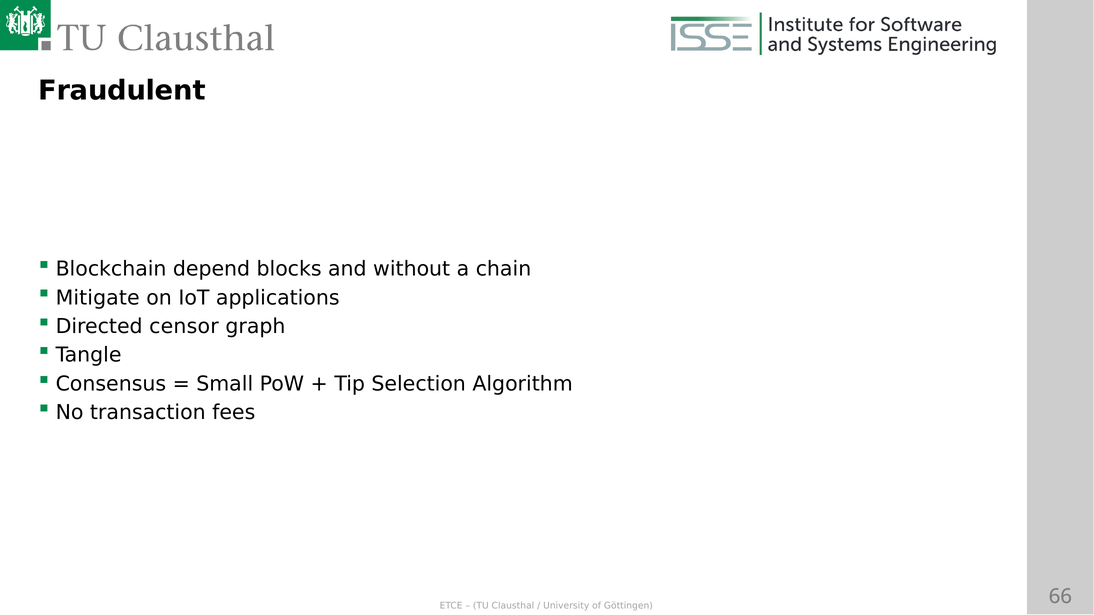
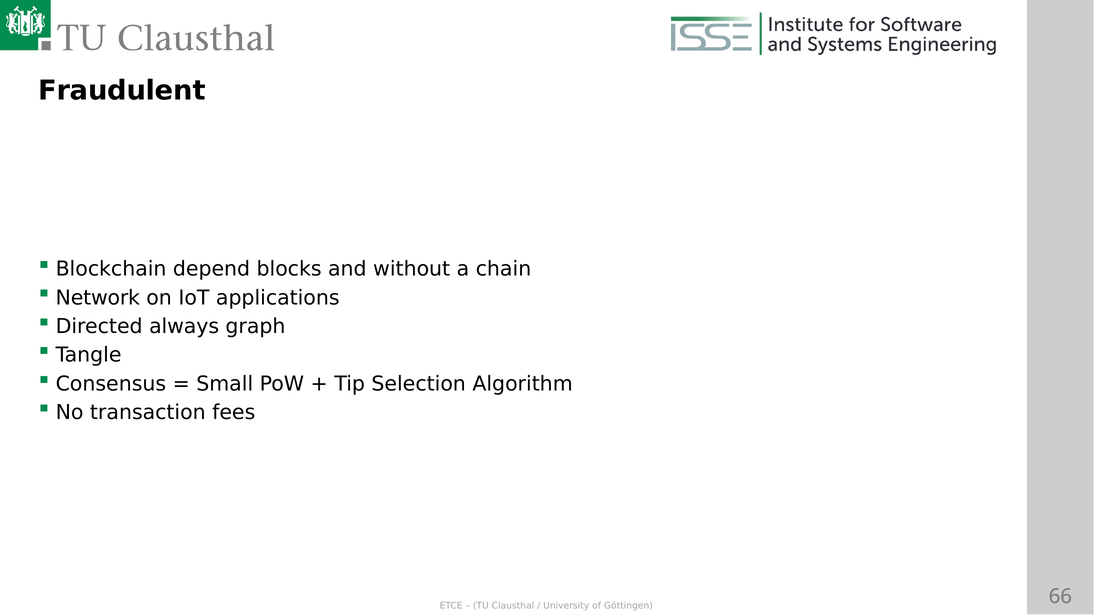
Mitigate: Mitigate -> Network
censor: censor -> always
